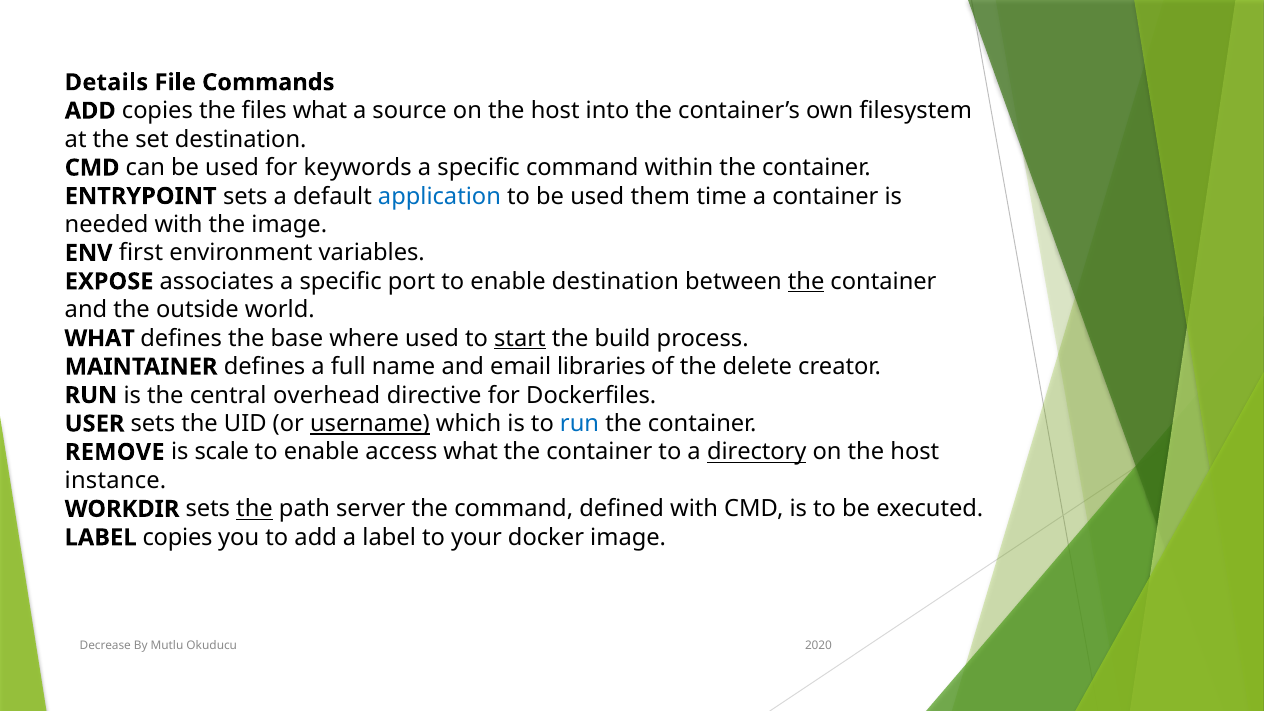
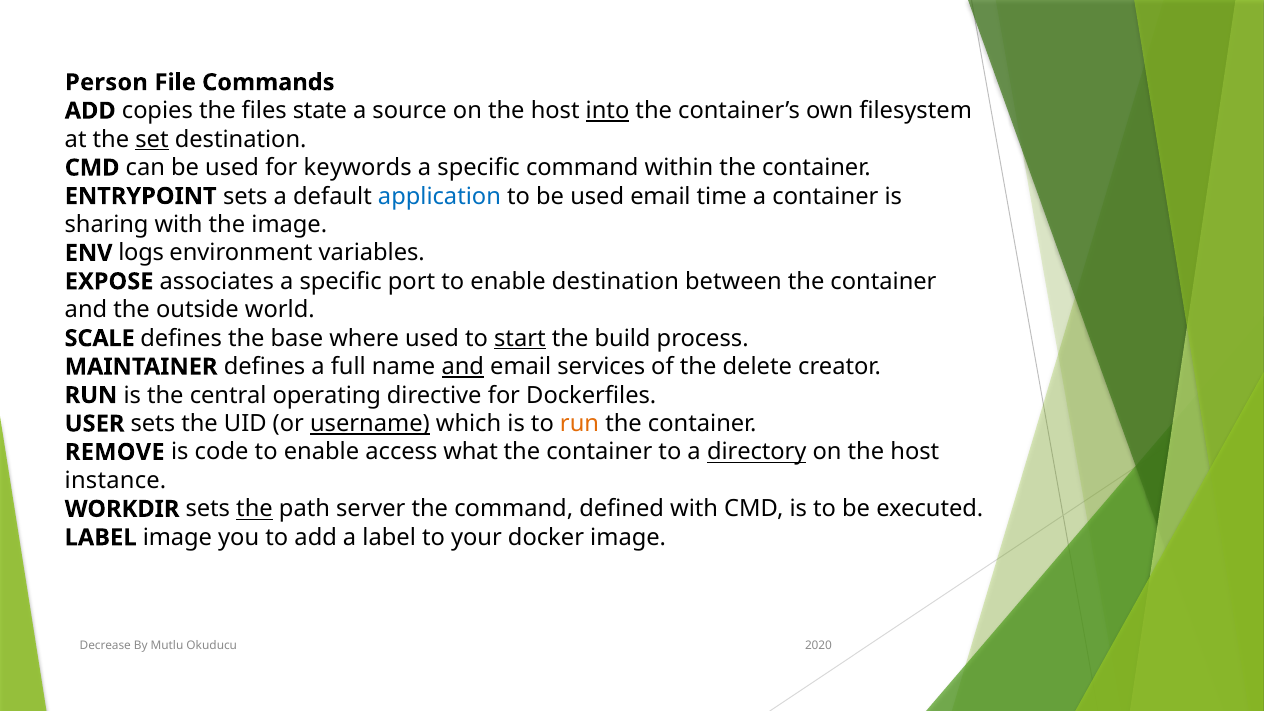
Details: Details -> Person
files what: what -> state
into underline: none -> present
set underline: none -> present
used them: them -> email
needed: needed -> sharing
first: first -> logs
the at (806, 282) underline: present -> none
WHAT at (100, 338): WHAT -> SCALE
and at (463, 367) underline: none -> present
libraries: libraries -> services
overhead: overhead -> operating
run at (580, 424) colour: blue -> orange
scale: scale -> code
LABEL copies: copies -> image
